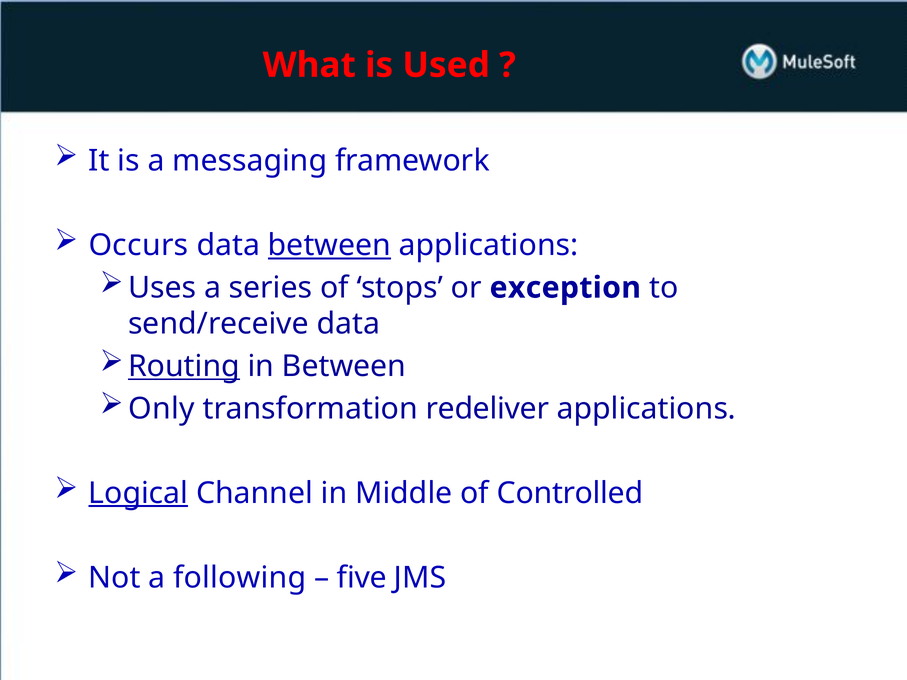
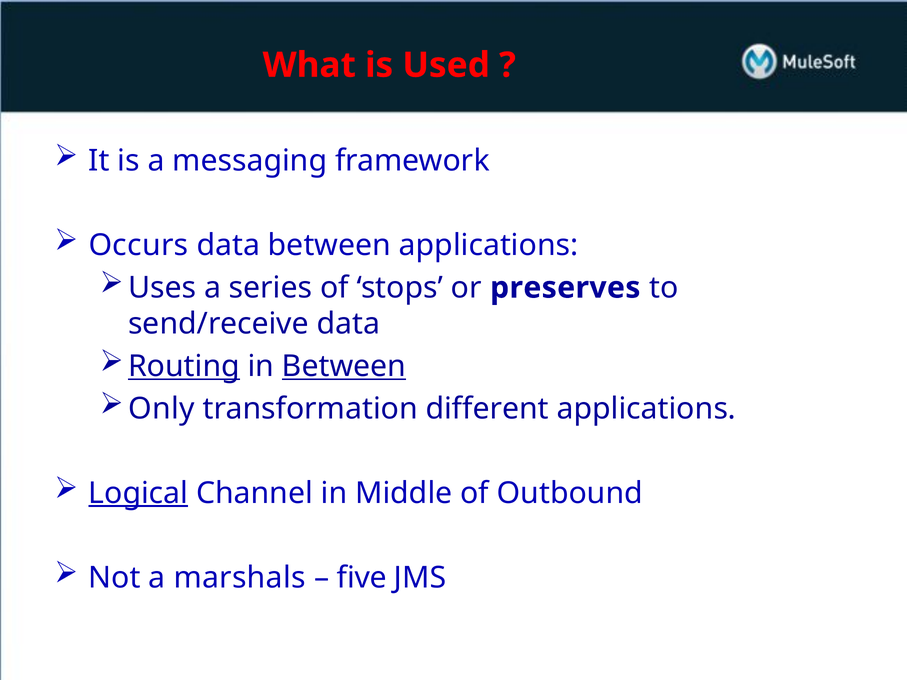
between at (329, 245) underline: present -> none
exception: exception -> preserves
Between at (344, 366) underline: none -> present
redeliver: redeliver -> different
Controlled: Controlled -> Outbound
following: following -> marshals
